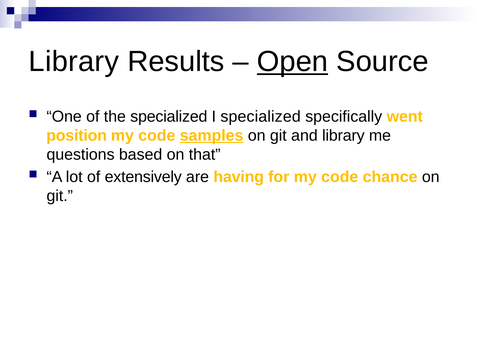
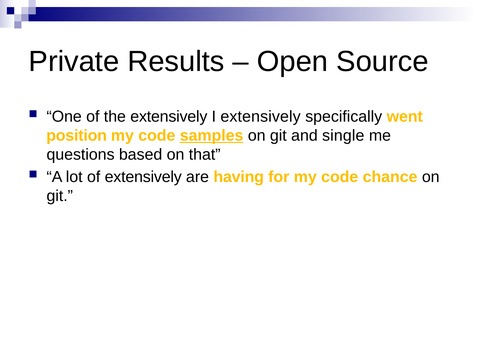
Library at (74, 62): Library -> Private
Open underline: present -> none
the specialized: specialized -> extensively
I specialized: specialized -> extensively
and library: library -> single
